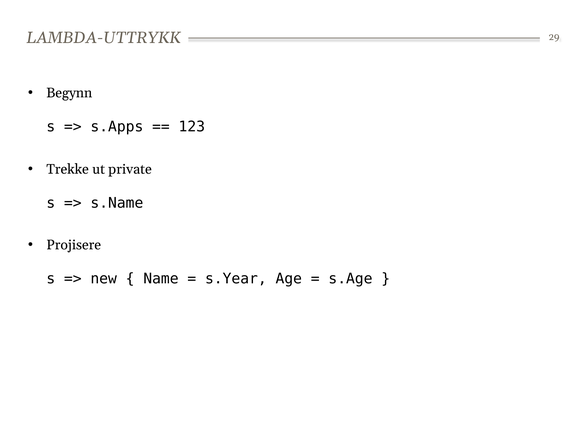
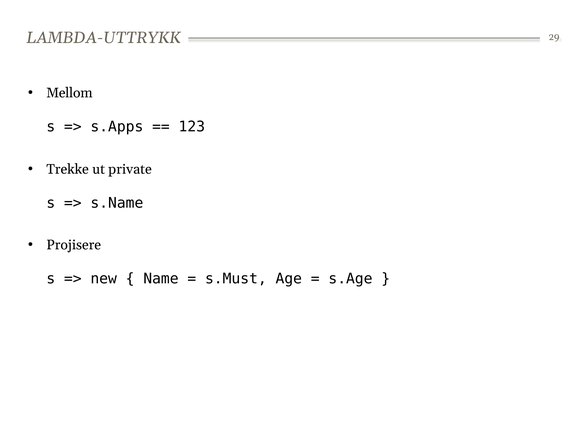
Begynn: Begynn -> Mellom
s.Year: s.Year -> s.Must
